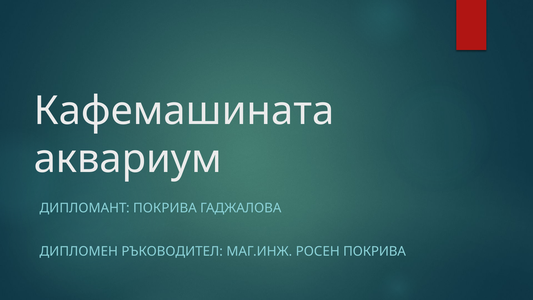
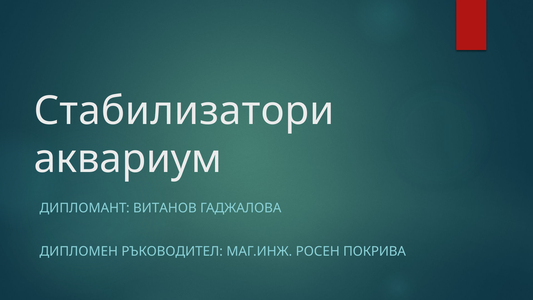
Кафемашината: Кафемашината -> Стабилизатори
ДИПЛОМАНТ ПОКРИВА: ПОКРИВА -> ВИТАНОВ
